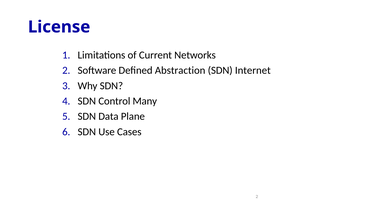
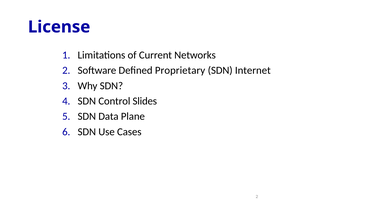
Abstraction: Abstraction -> Proprietary
Many: Many -> Slides
